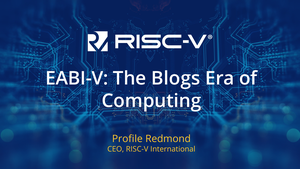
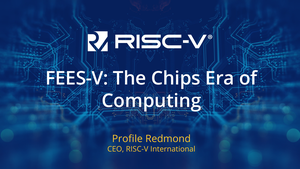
EABI-V: EABI-V -> FEES-V
Blogs: Blogs -> Chips
